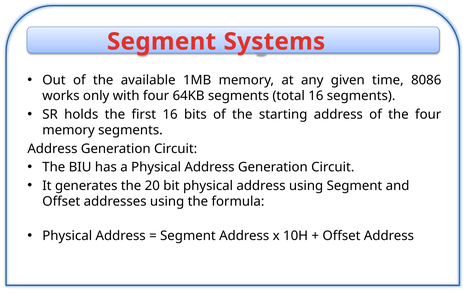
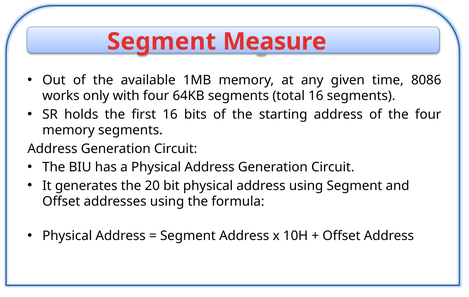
Systems: Systems -> Measure
